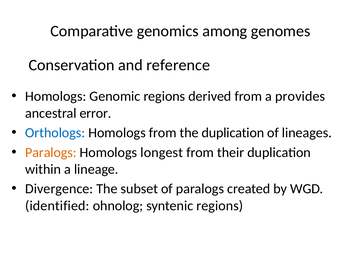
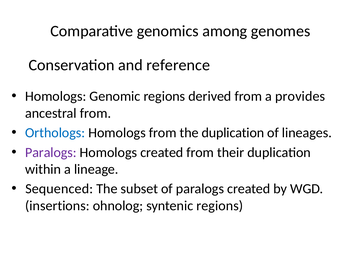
ancestral error: error -> from
Paralogs at (51, 153) colour: orange -> purple
Homologs longest: longest -> created
Divergence: Divergence -> Sequenced
identified: identified -> insertions
